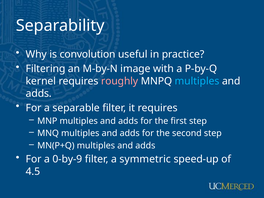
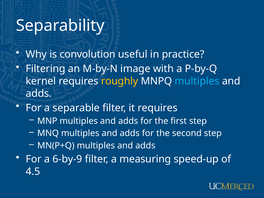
roughly colour: pink -> yellow
0-by-9: 0-by-9 -> 6-by-9
symmetric: symmetric -> measuring
